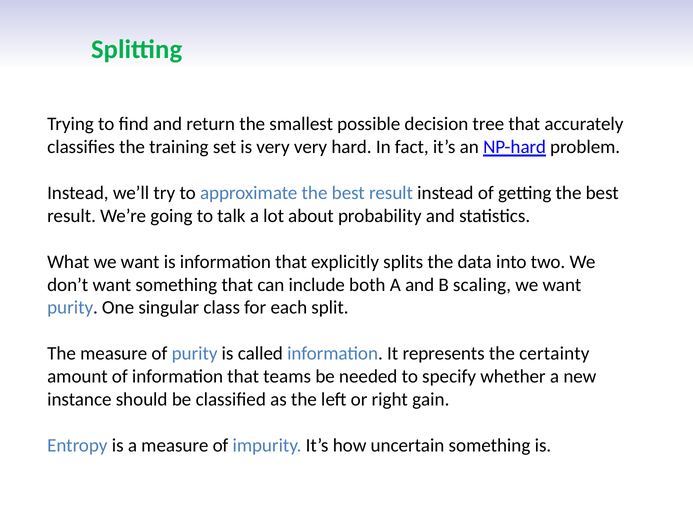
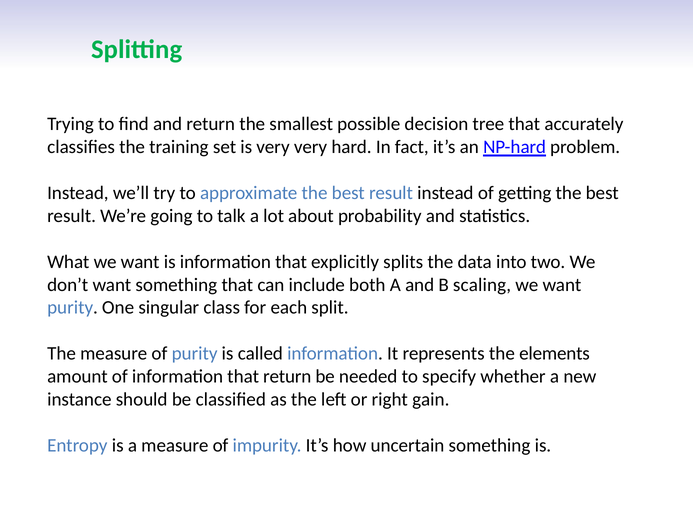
certainty: certainty -> elements
that teams: teams -> return
